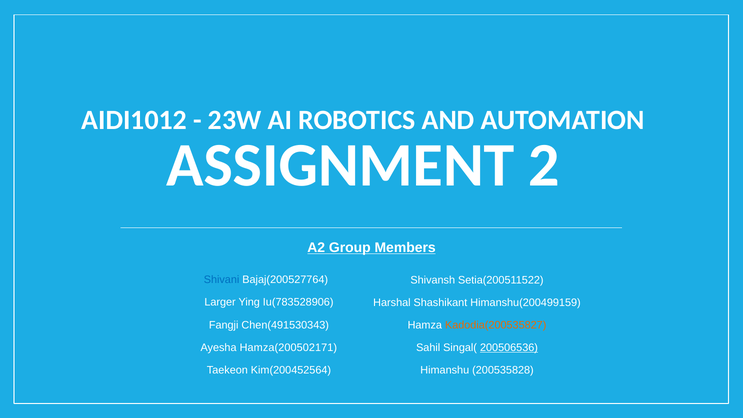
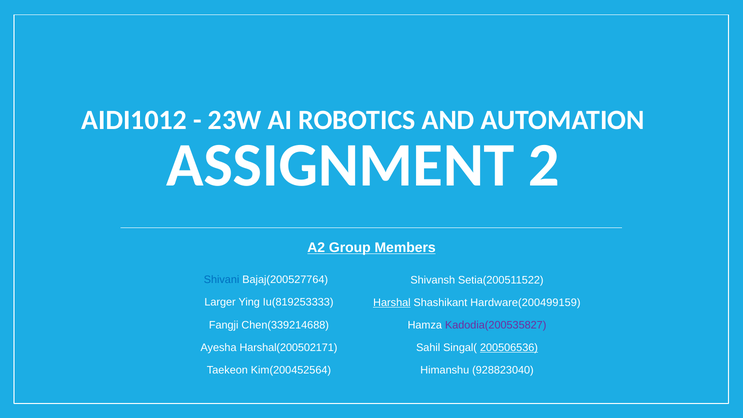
Iu(783528906: Iu(783528906 -> Iu(819253333
Harshal underline: none -> present
Himanshu(200499159: Himanshu(200499159 -> Hardware(200499159
Chen(491530343: Chen(491530343 -> Chen(339214688
Kadodia(200535827 colour: orange -> purple
Hamza(200502171: Hamza(200502171 -> Harshal(200502171
200535828: 200535828 -> 928823040
